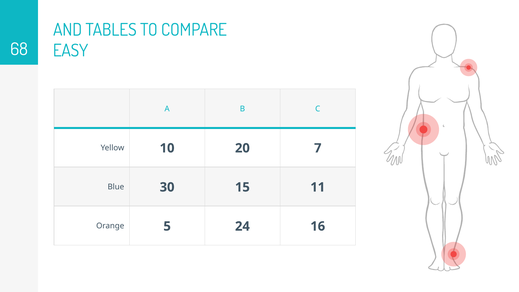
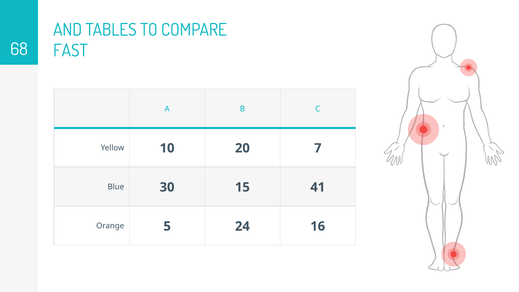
EASY: EASY -> FAST
11: 11 -> 41
